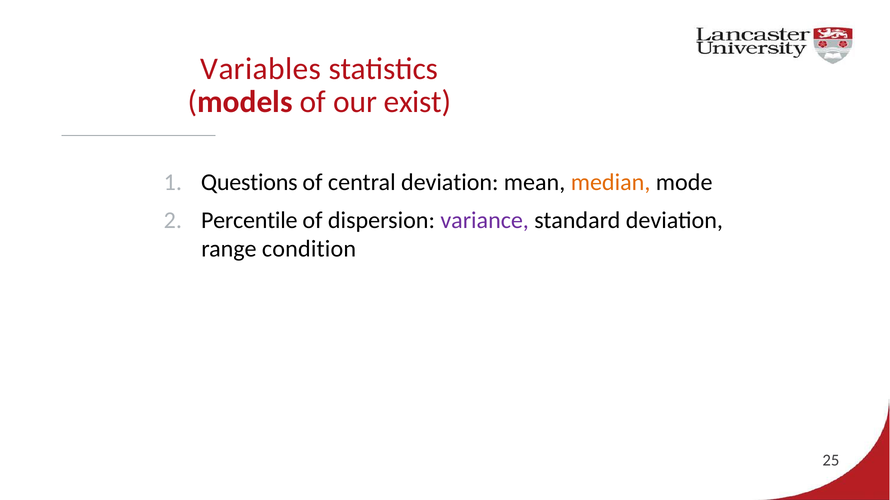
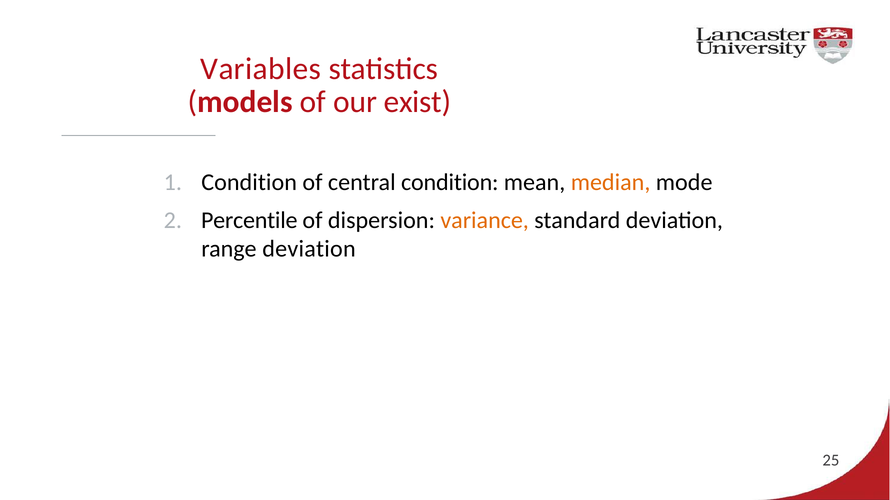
Questions at (249, 183): Questions -> Condition
central deviation: deviation -> condition
variance colour: purple -> orange
range condition: condition -> deviation
